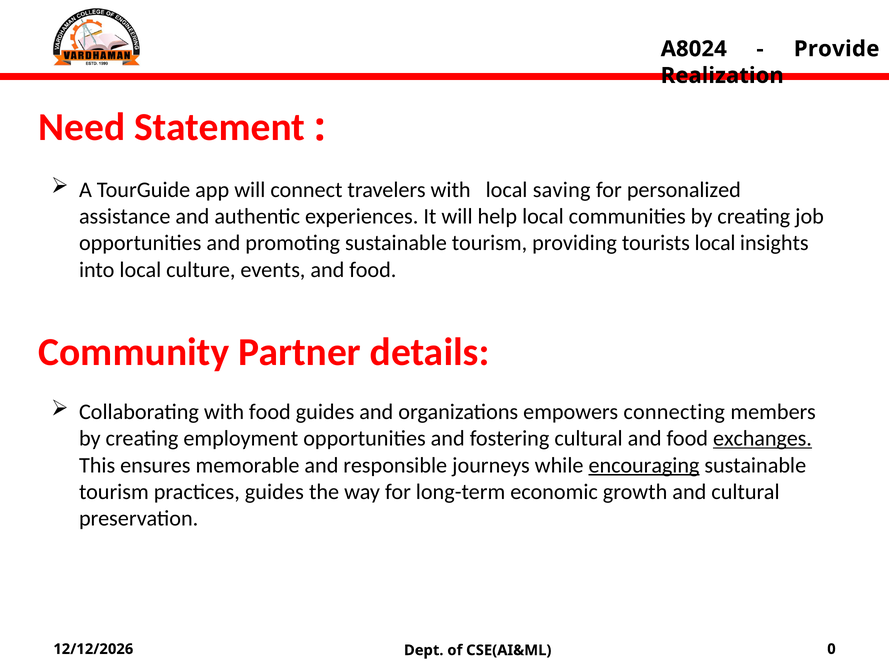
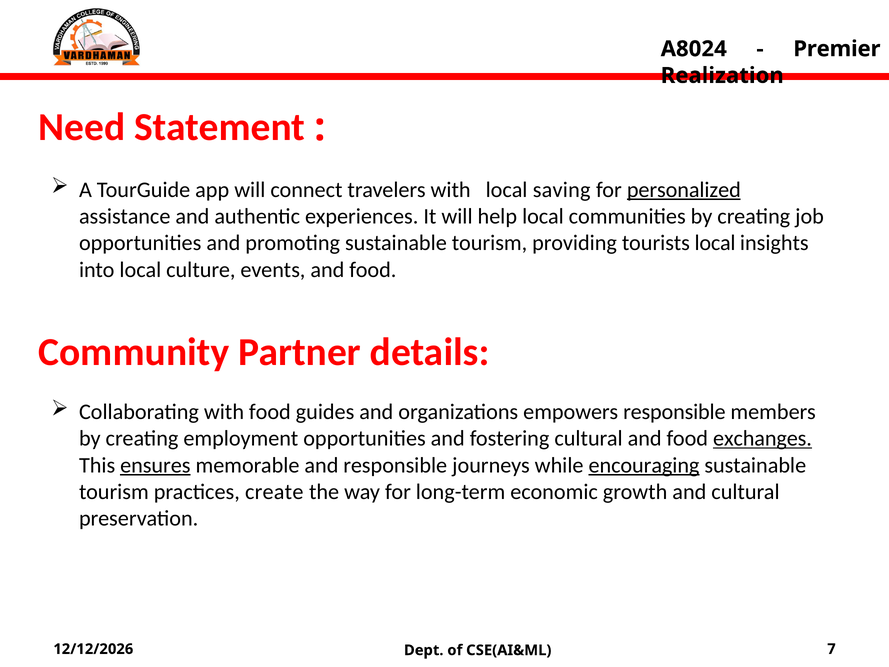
Provide: Provide -> Premier
personalized underline: none -> present
empowers connecting: connecting -> responsible
ensures underline: none -> present
practices guides: guides -> create
0: 0 -> 7
